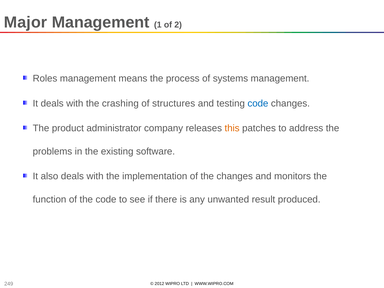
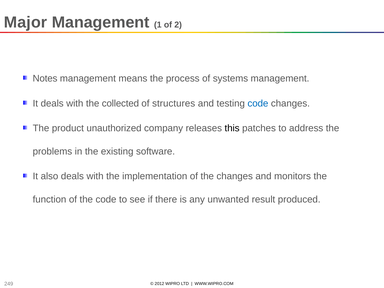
Roles: Roles -> Notes
crashing: crashing -> collected
administrator: administrator -> unauthorized
this colour: orange -> black
